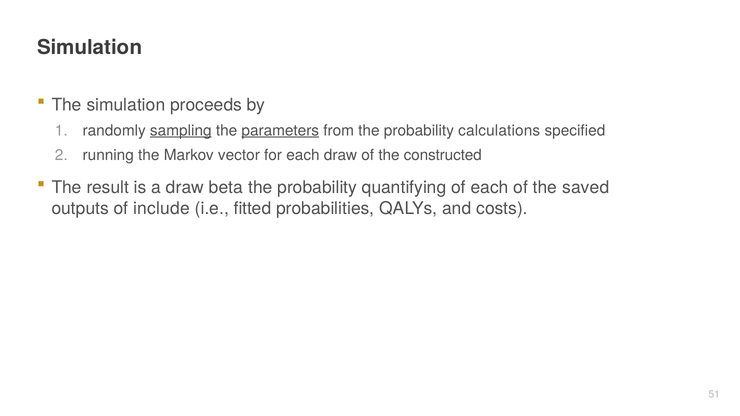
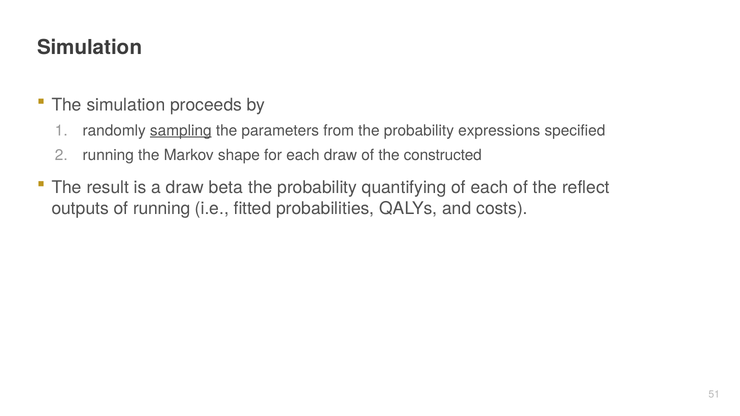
parameters underline: present -> none
calculations: calculations -> expressions
vector: vector -> shape
saved: saved -> reflect
of include: include -> running
